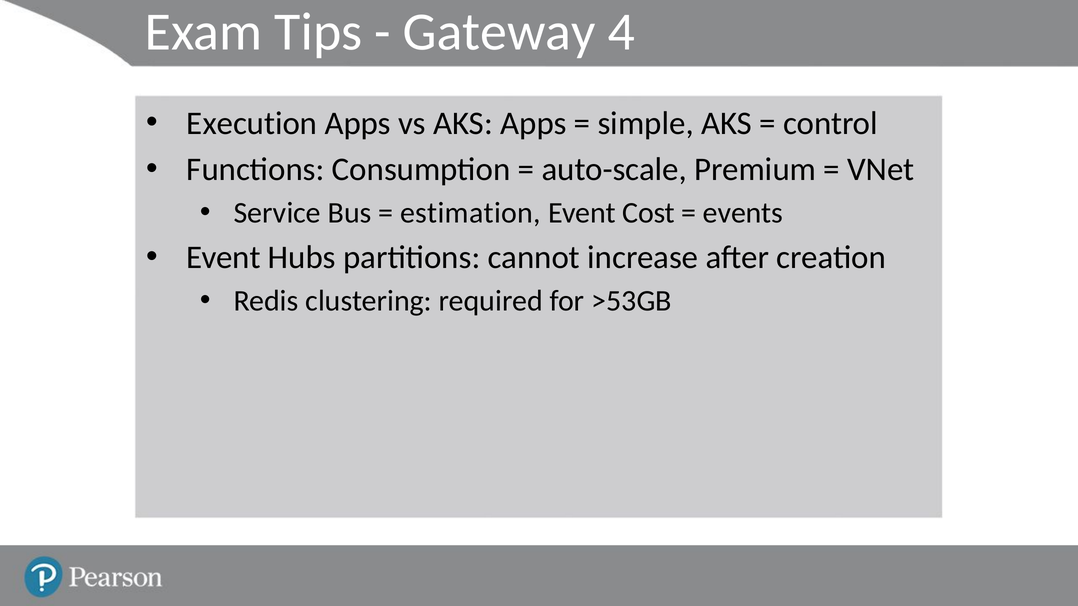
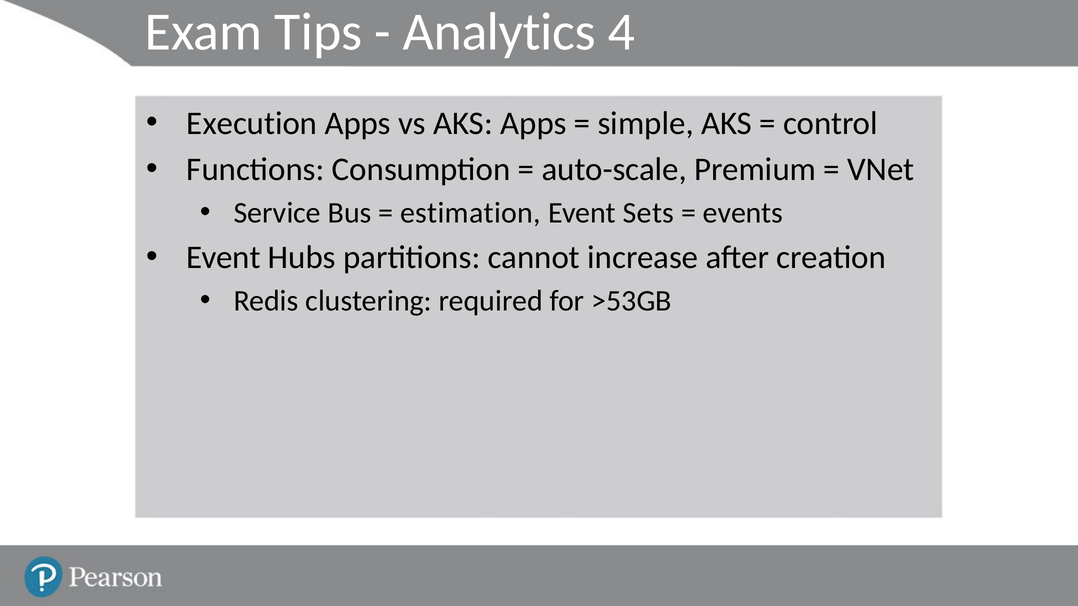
Gateway: Gateway -> Analytics
Cost: Cost -> Sets
